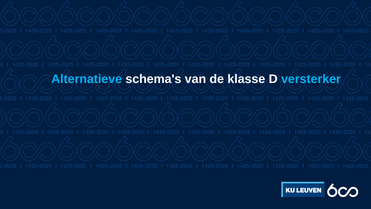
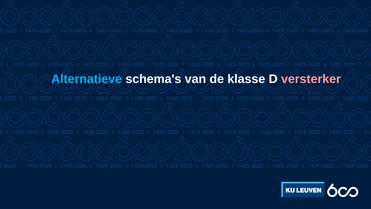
versterker colour: light blue -> pink
